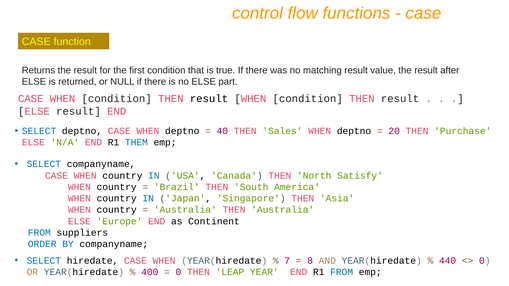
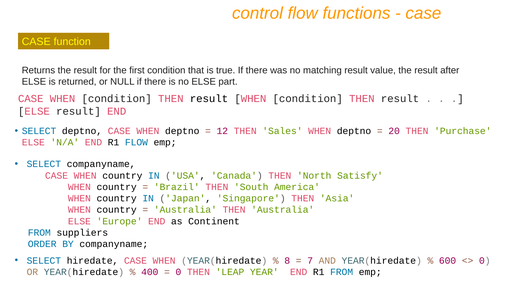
40: 40 -> 12
R1 THEM: THEM -> FLOW
7: 7 -> 8
8: 8 -> 7
440: 440 -> 600
